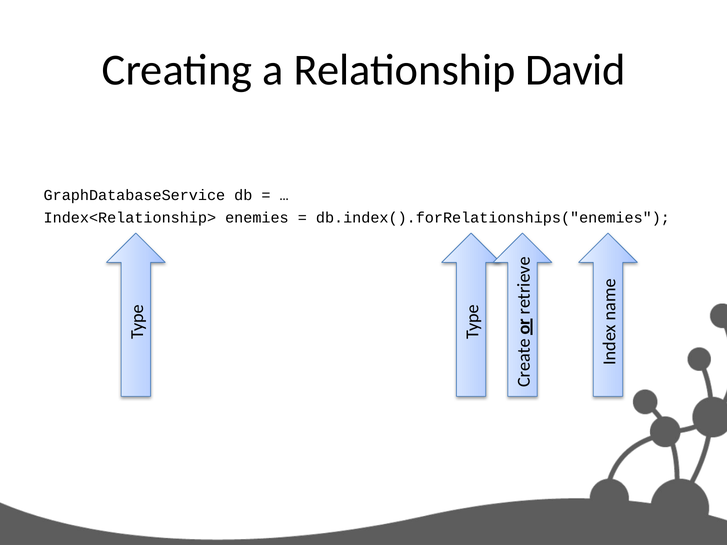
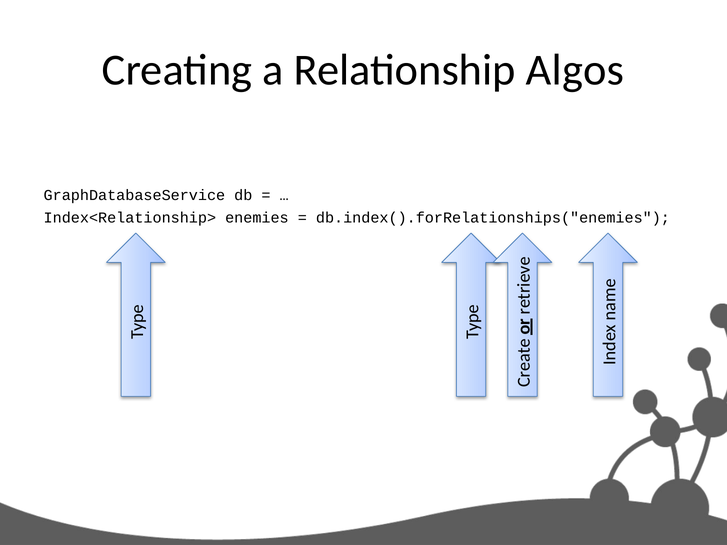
David: David -> Algos
